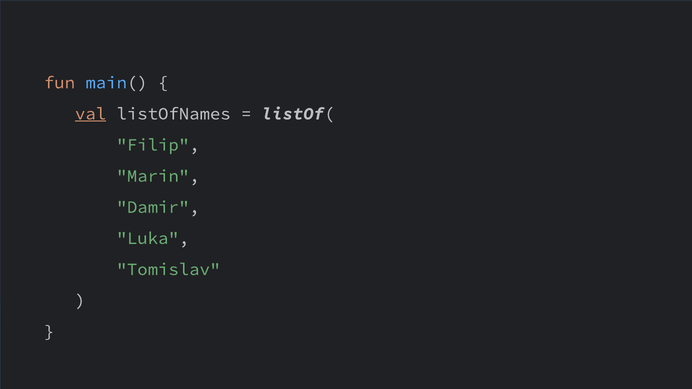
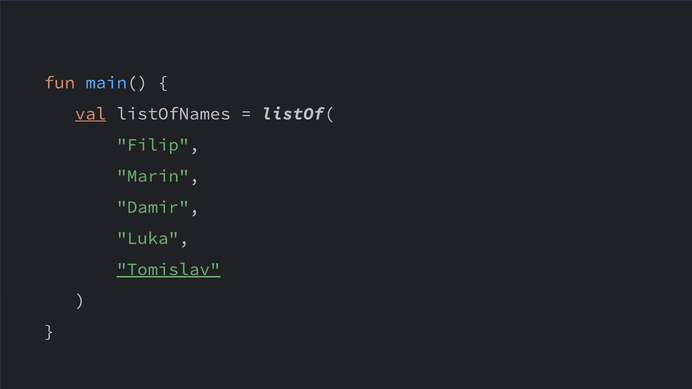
Tomislav underline: none -> present
